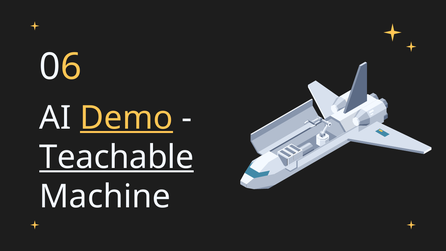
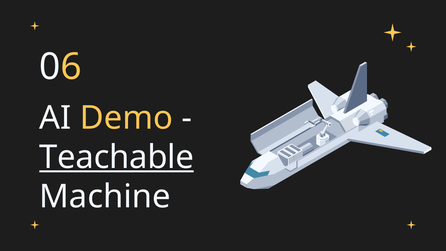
Demo underline: present -> none
